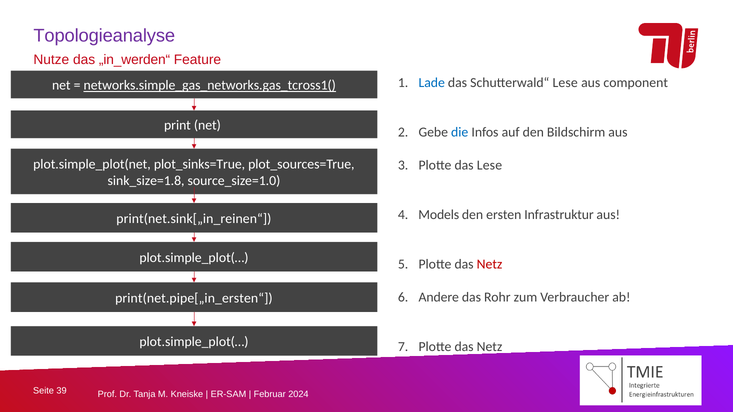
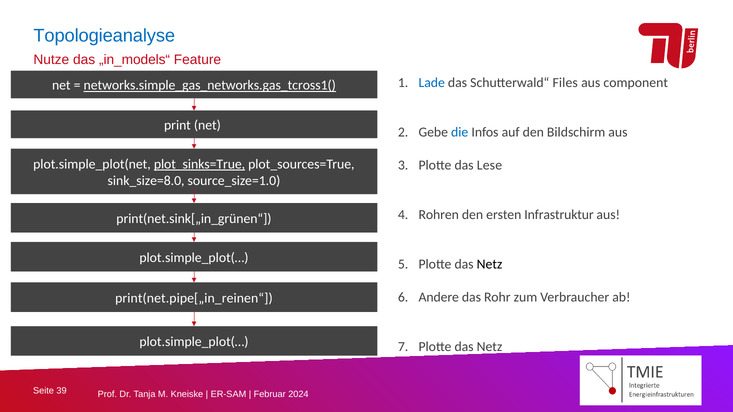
Topologieanalyse colour: purple -> blue
„in_werden“: „in_werden“ -> „in_models“
Schutterwald“ Lese: Lese -> Files
plot_sinks=True underline: none -> present
sink_size=1.8: sink_size=1.8 -> sink_size=8.0
Models: Models -> Rohren
print(net.sink[„in_reinen“: print(net.sink[„in_reinen“ -> print(net.sink[„in_grünen“
Netz at (490, 264) colour: red -> black
print(net.pipe[„in_ersten“: print(net.pipe[„in_ersten“ -> print(net.pipe[„in_reinen“
